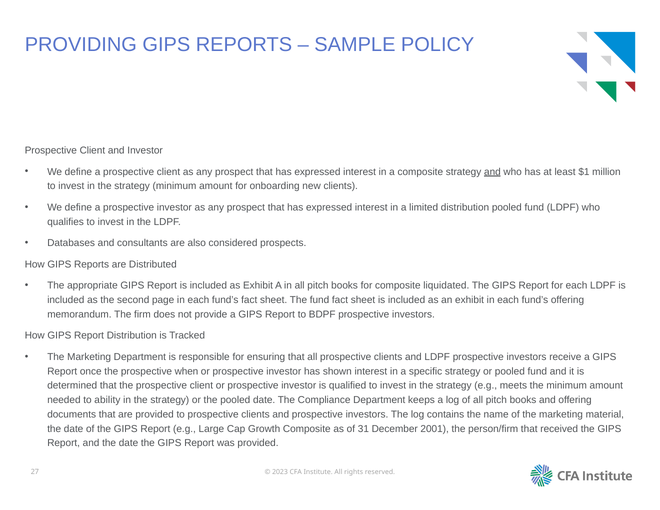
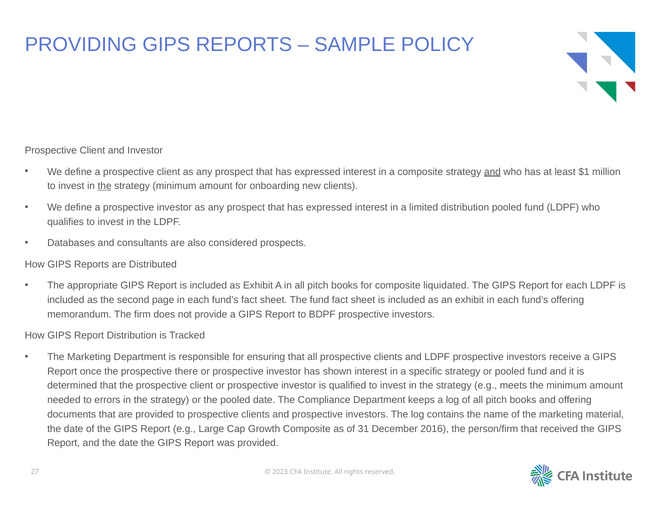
the at (105, 186) underline: none -> present
when: when -> there
ability: ability -> errors
2001: 2001 -> 2016
